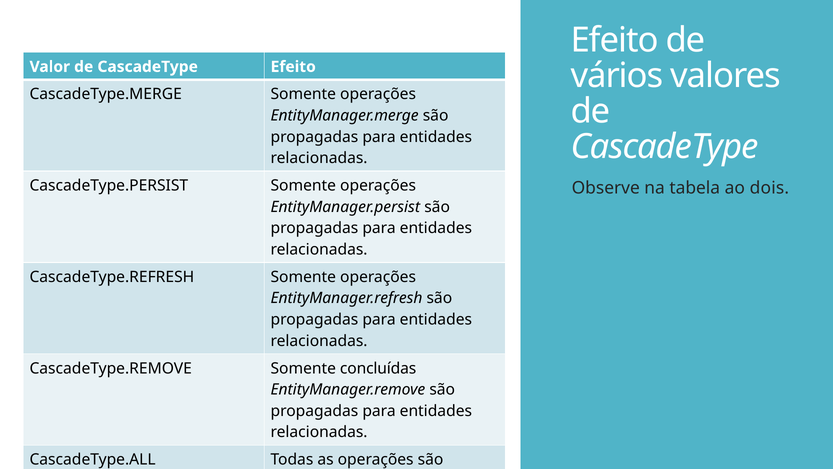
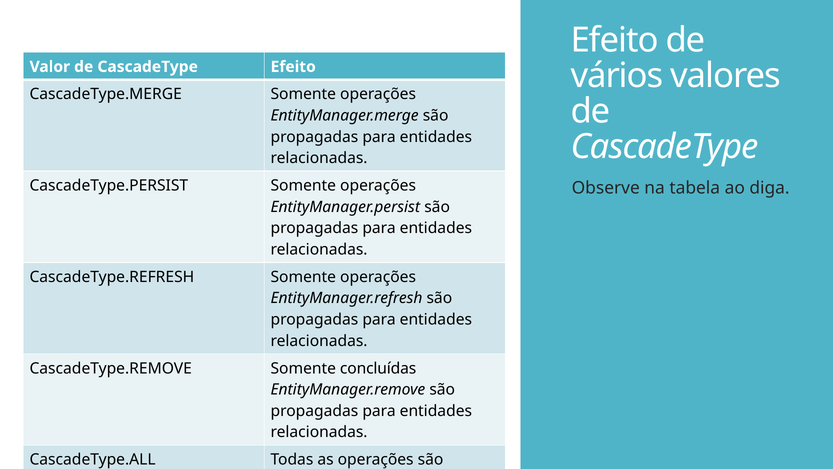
dois: dois -> diga
